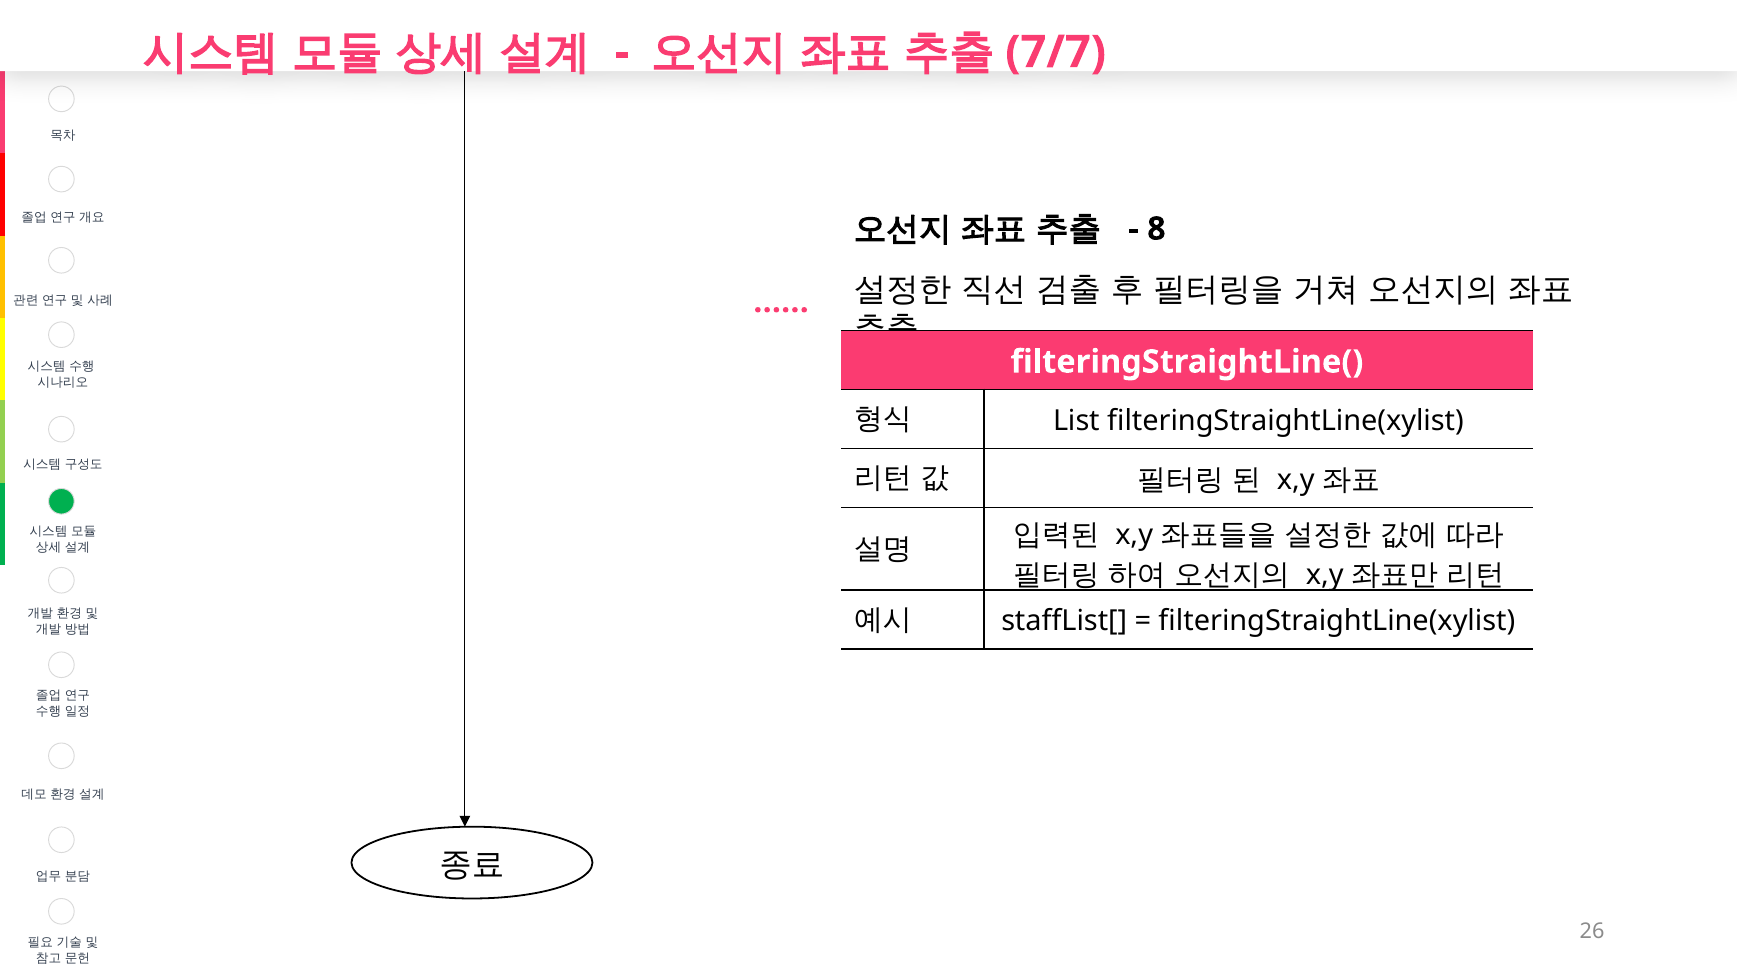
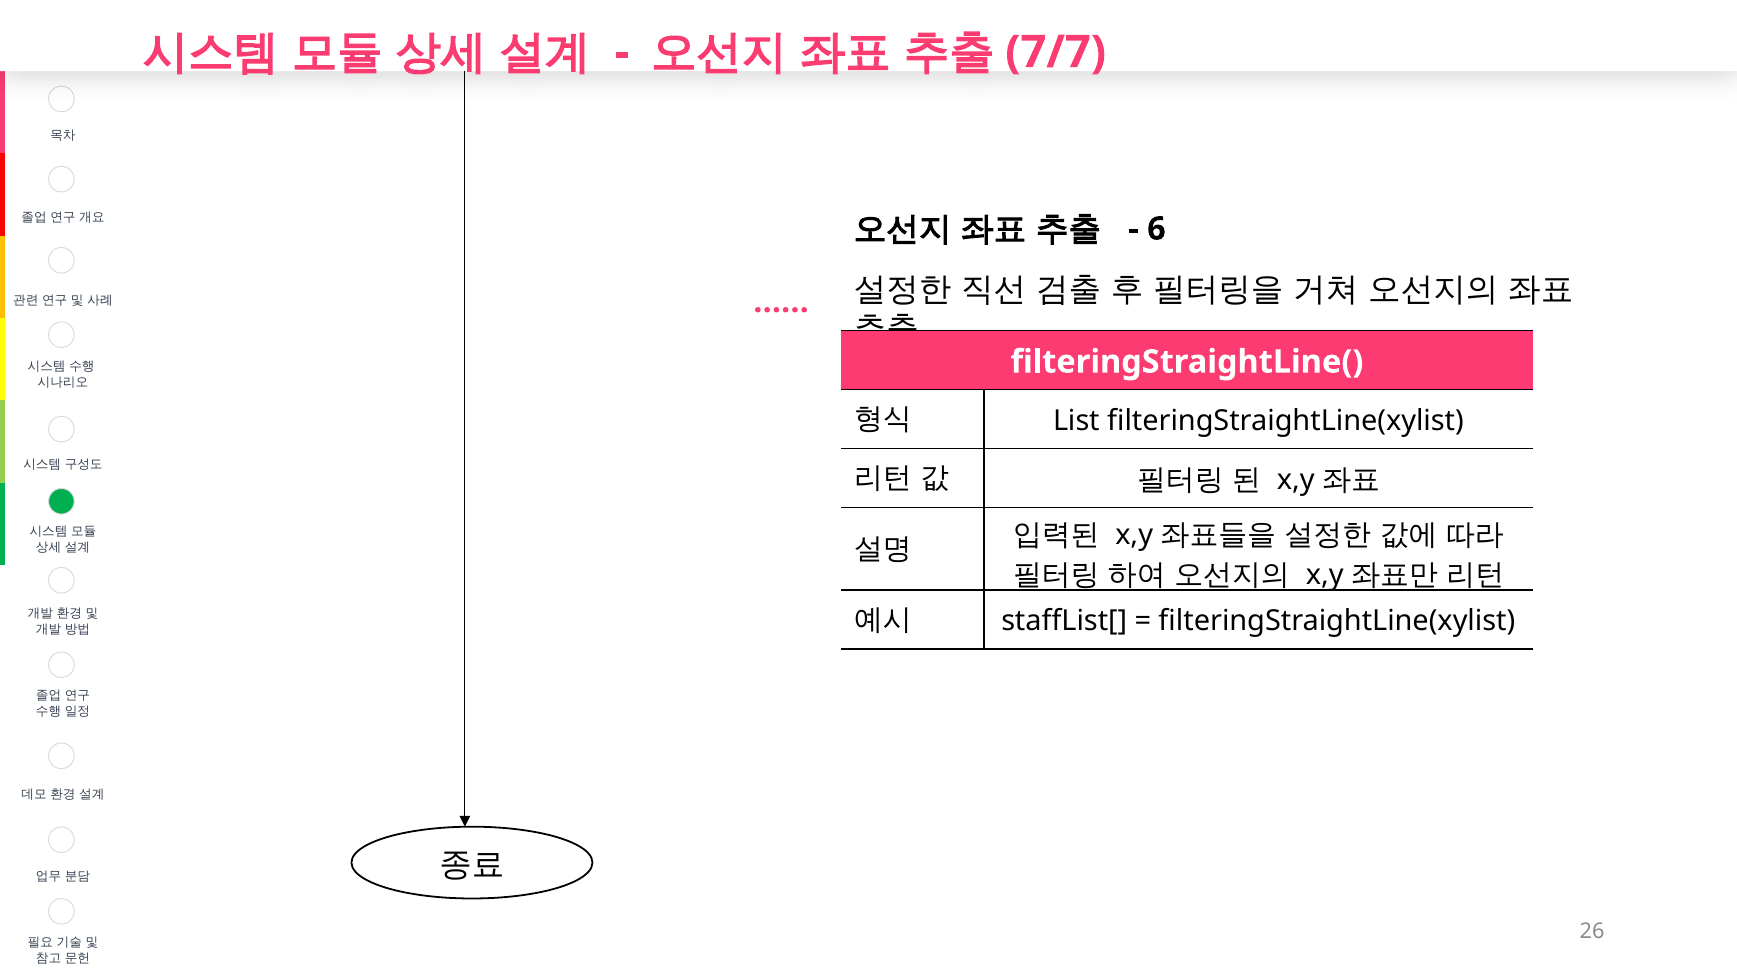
8: 8 -> 6
